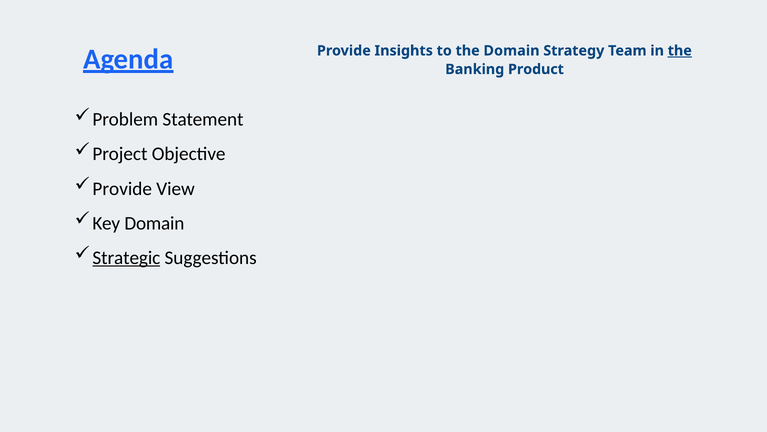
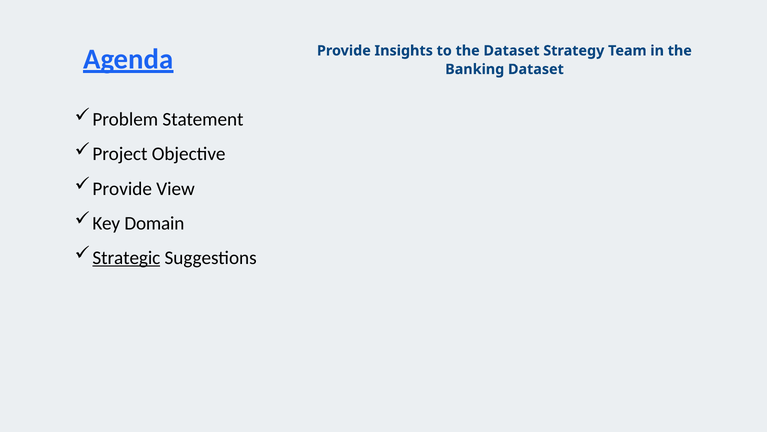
the Domain: Domain -> Dataset
the at (680, 51) underline: present -> none
Banking Product: Product -> Dataset
